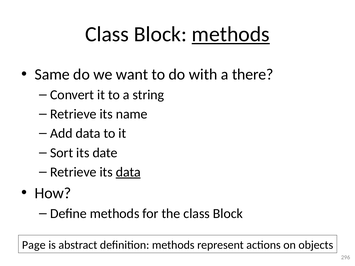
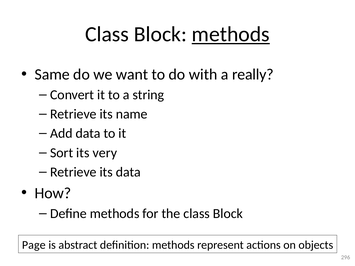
there: there -> really
date: date -> very
data at (128, 172) underline: present -> none
